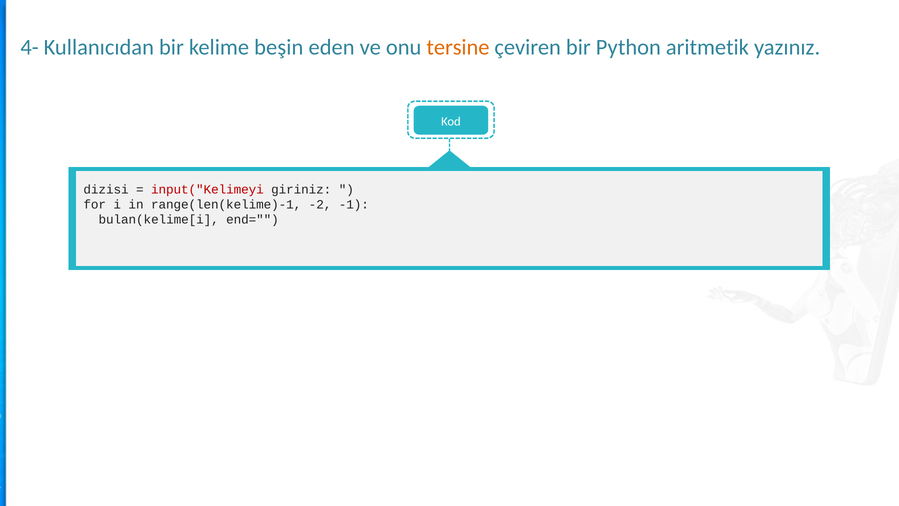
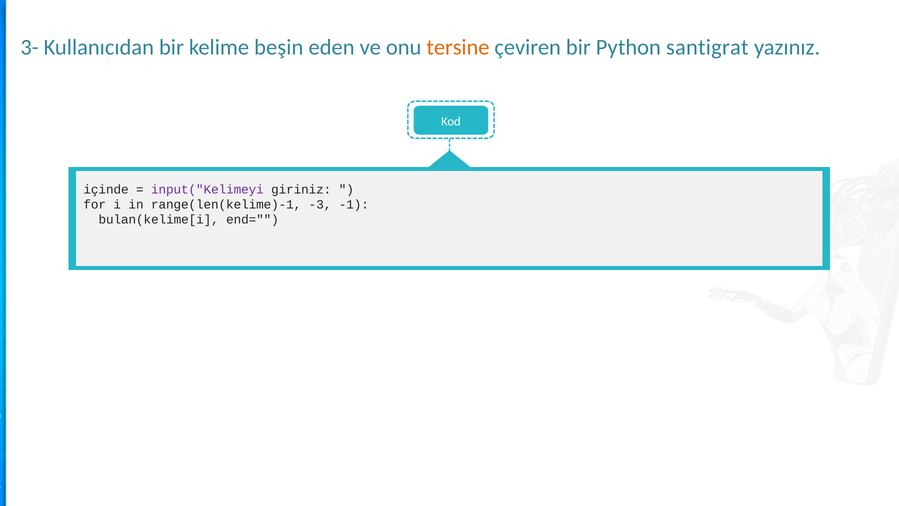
4-: 4- -> 3-
aritmetik: aritmetik -> santigrat
dizisi: dizisi -> içinde
input("Kelimeyi colour: red -> purple
-2: -2 -> -3
